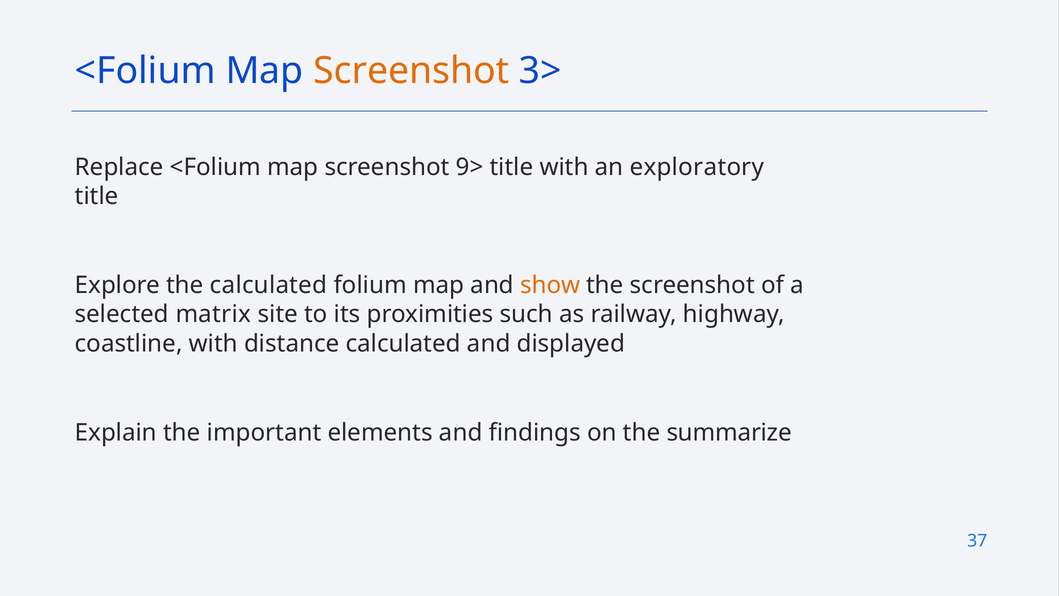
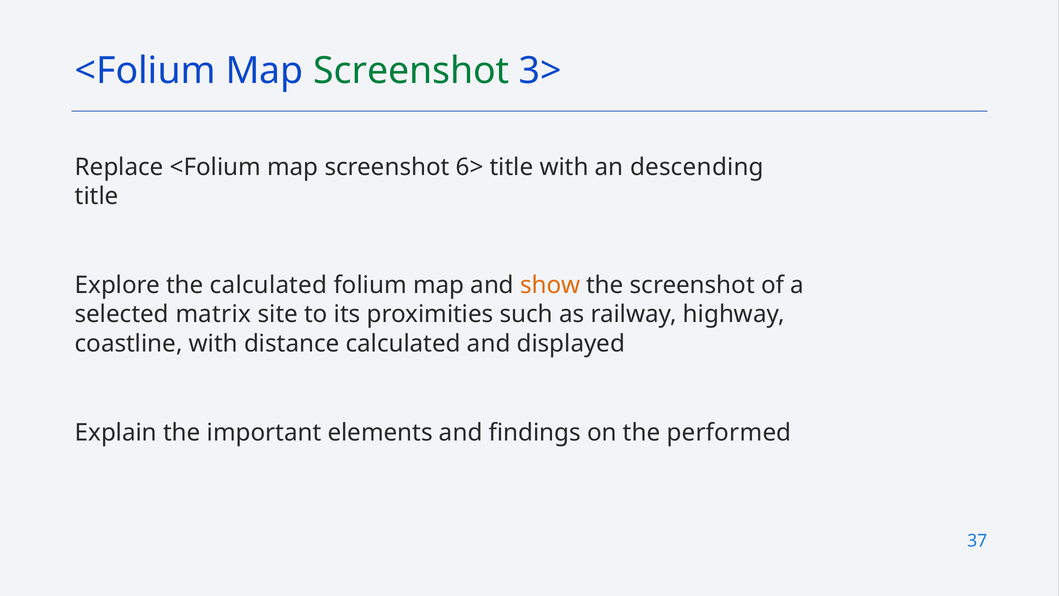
Screenshot at (411, 71) colour: orange -> green
9>: 9> -> 6>
exploratory: exploratory -> descending
summarize: summarize -> performed
